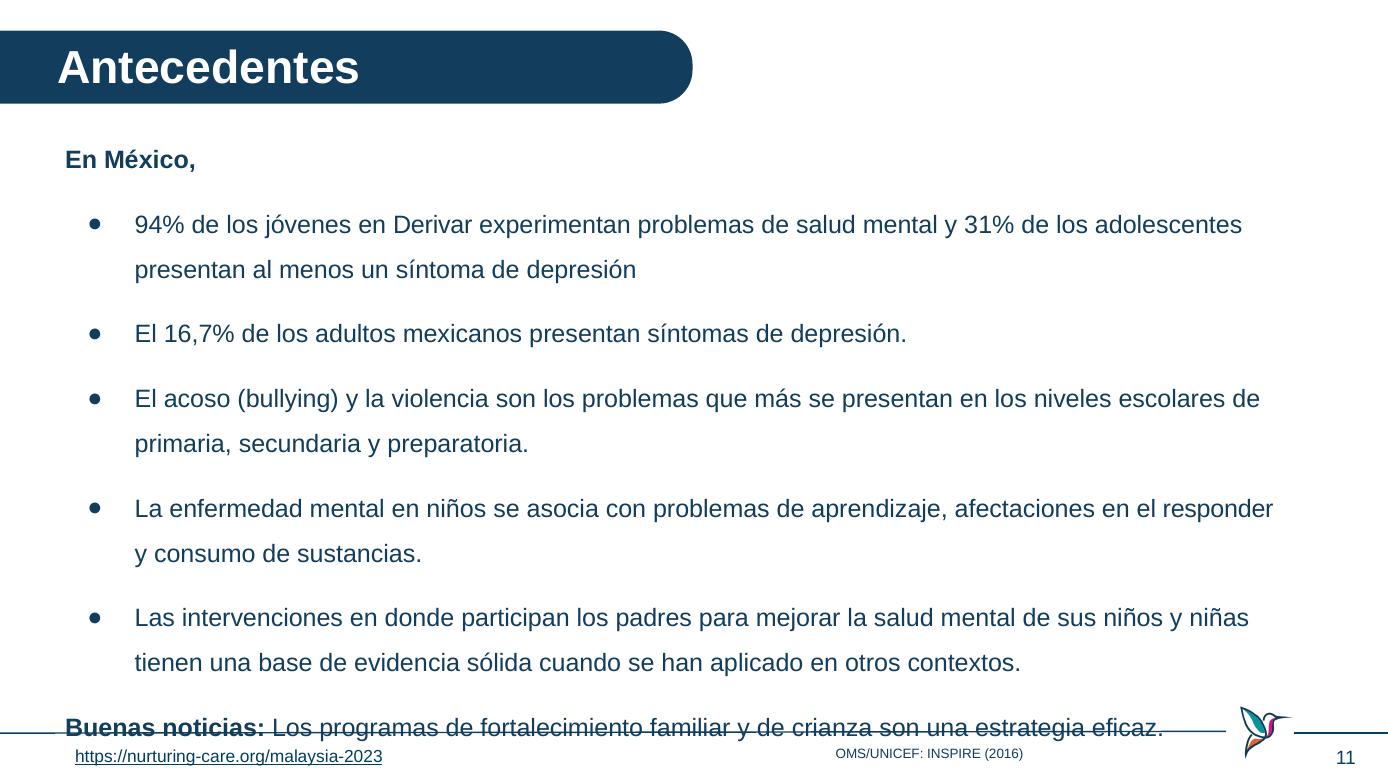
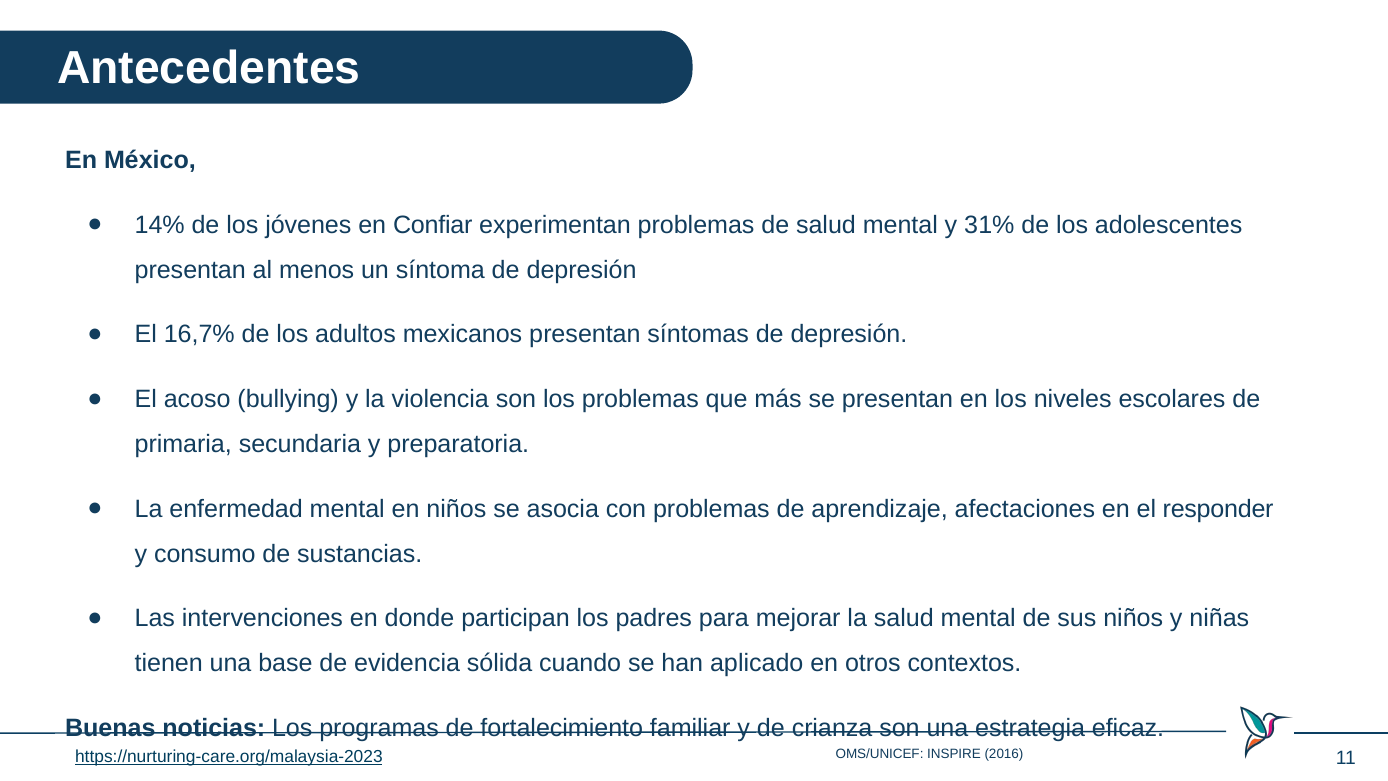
94%: 94% -> 14%
Derivar: Derivar -> Confiar
